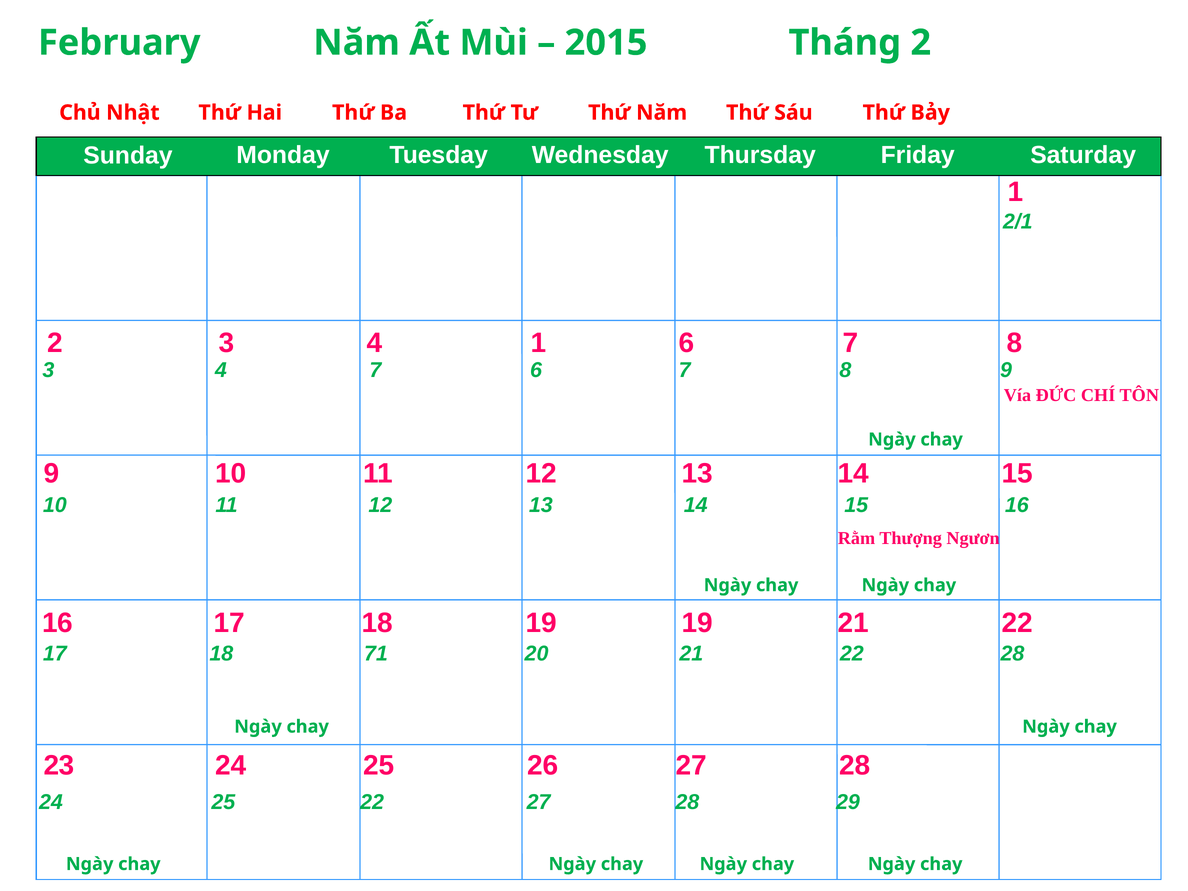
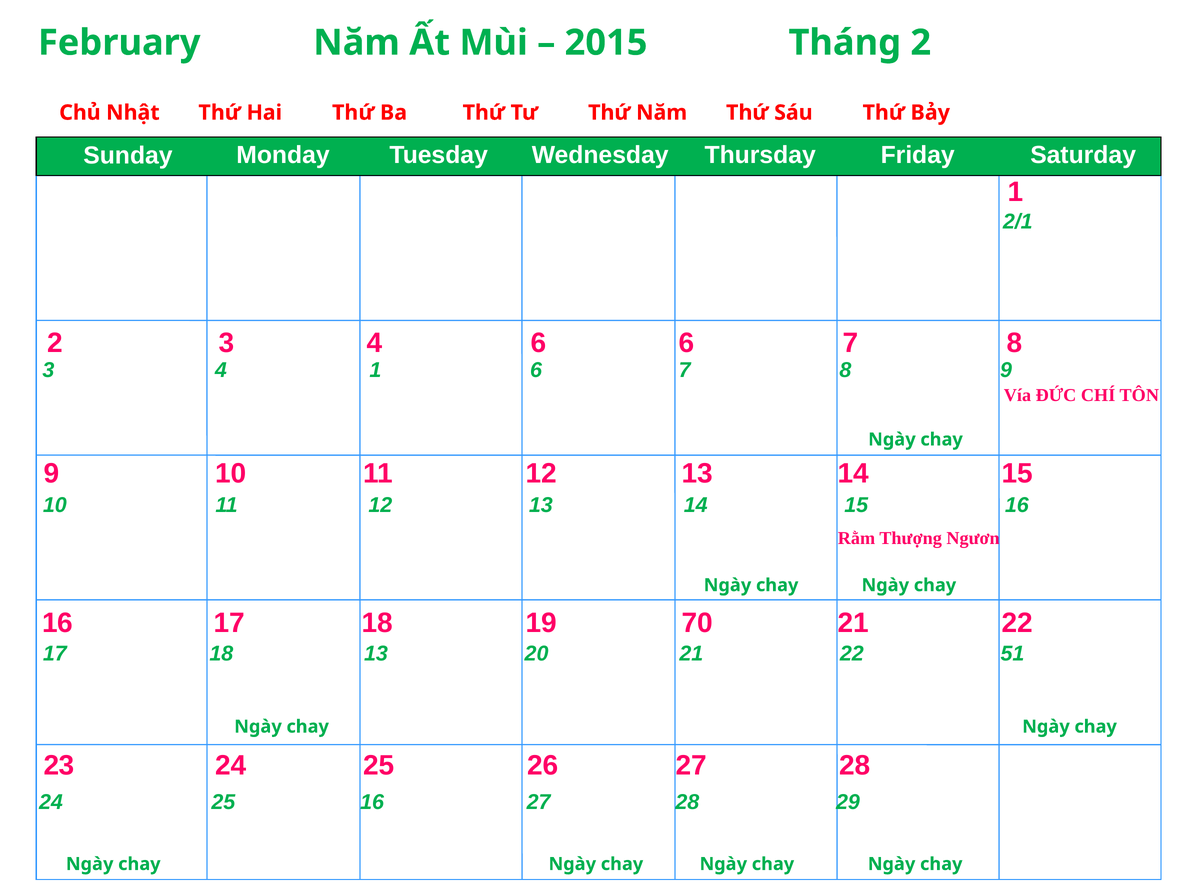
4 1: 1 -> 6
4 7: 7 -> 1
19 19: 19 -> 70
18 71: 71 -> 13
22 28: 28 -> 51
25 22: 22 -> 16
